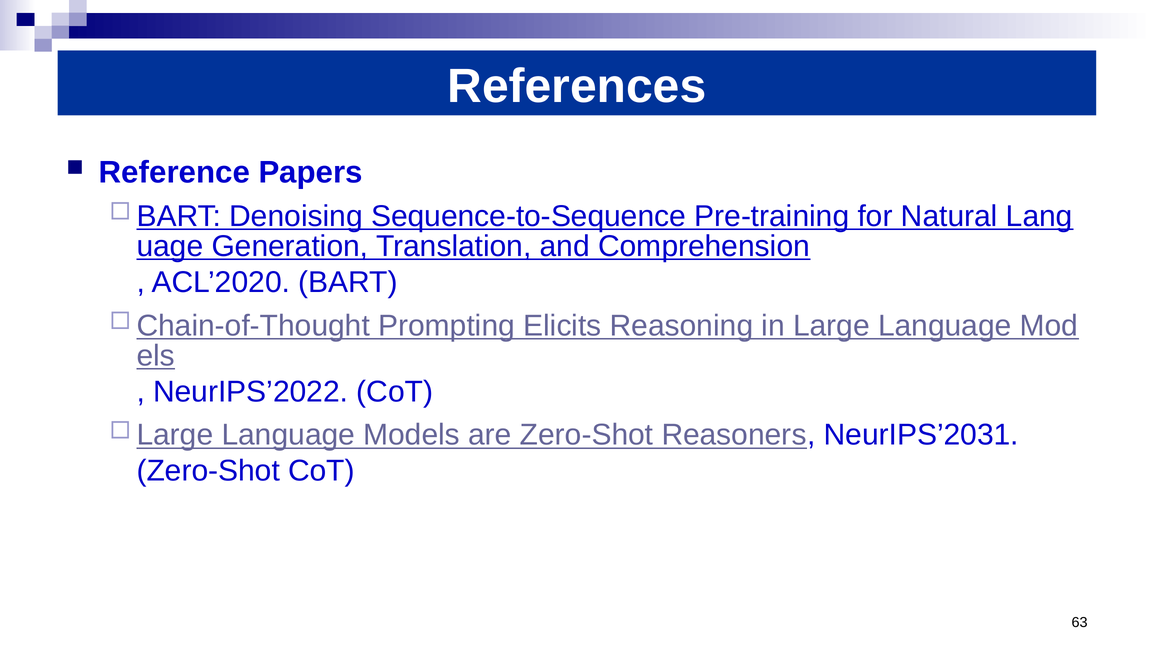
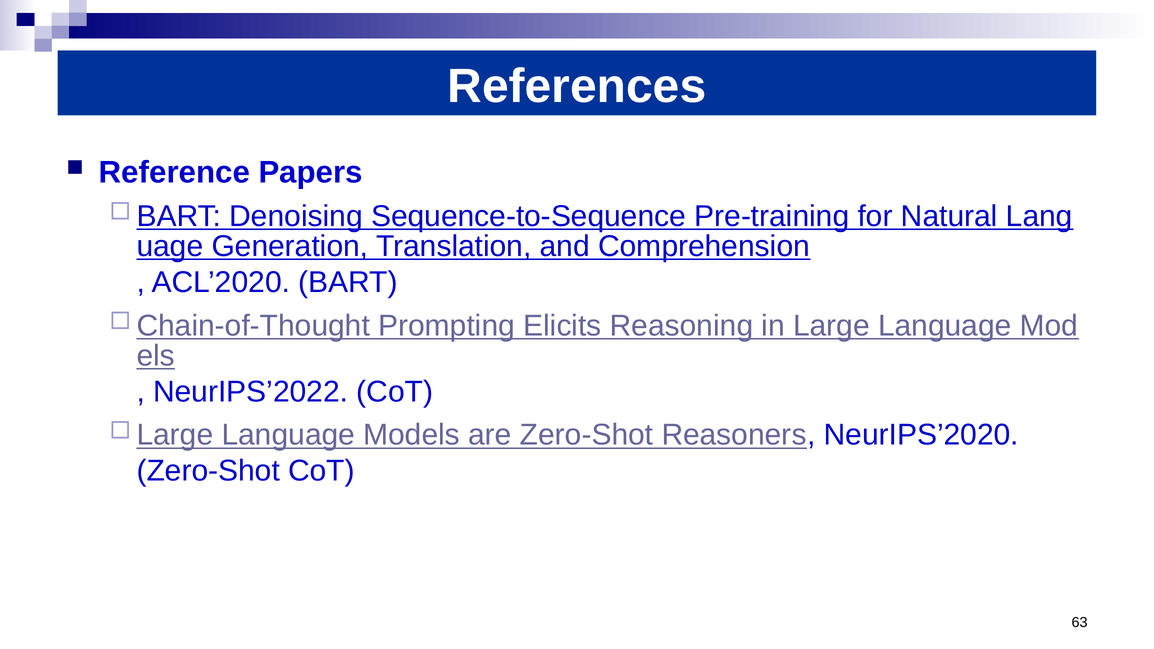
NeurIPS’2031: NeurIPS’2031 -> NeurIPS’2020
